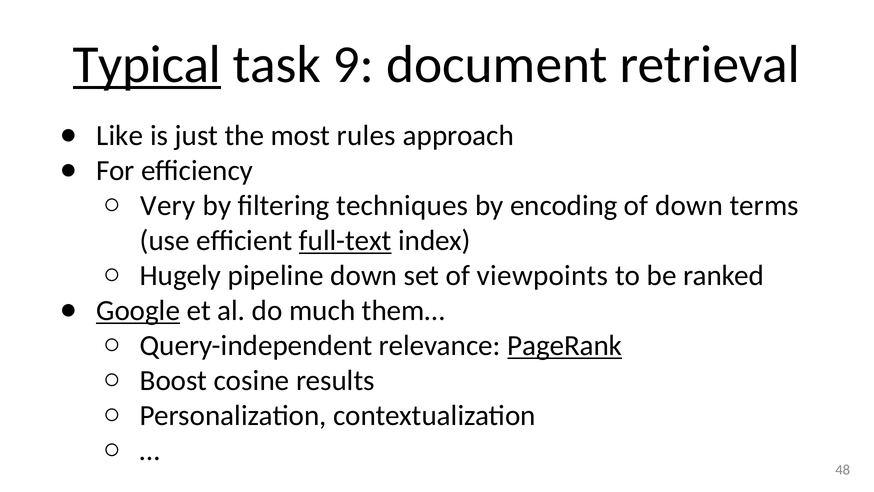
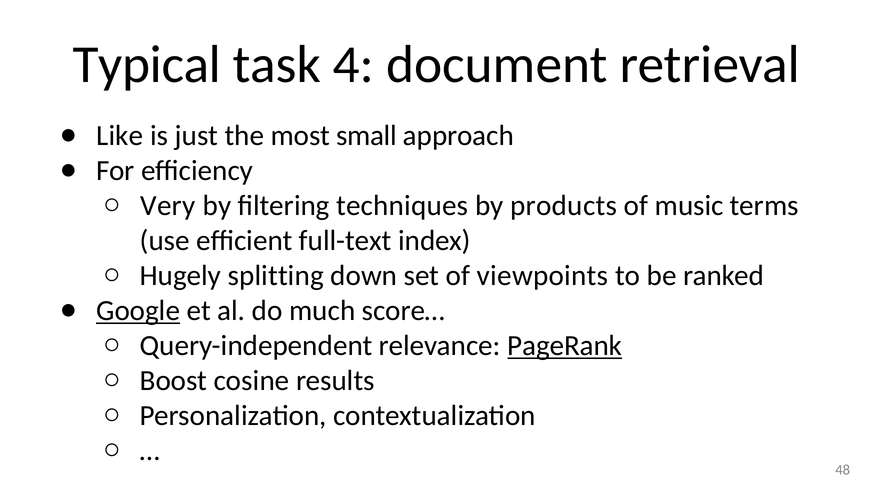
Typical underline: present -> none
9: 9 -> 4
rules: rules -> small
encoding: encoding -> products
of down: down -> music
full-text underline: present -> none
pipeline: pipeline -> splitting
them…: them… -> score…
